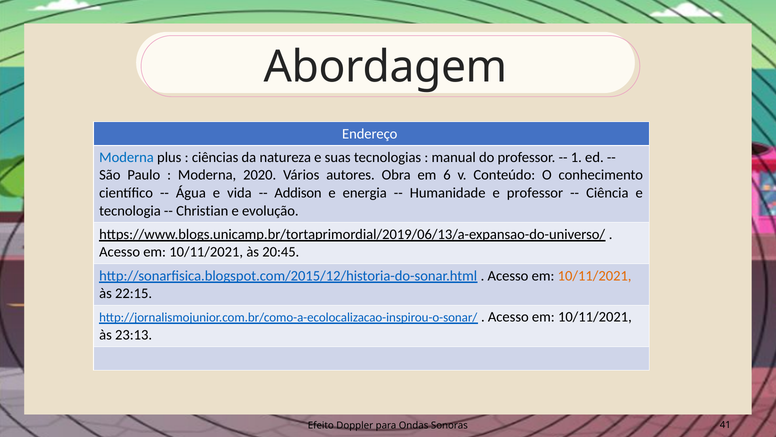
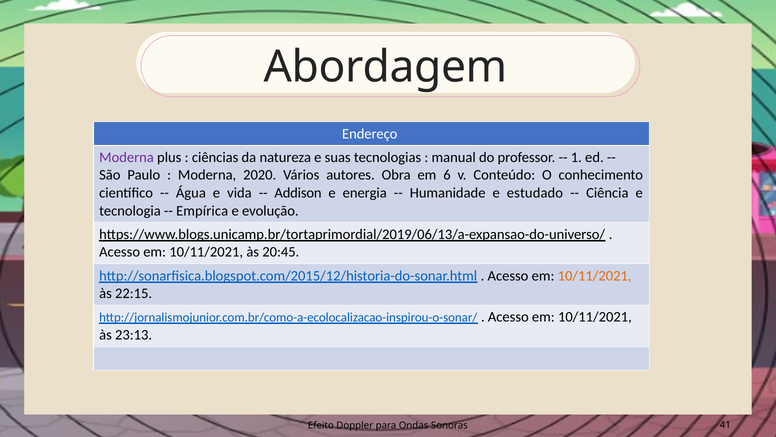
Moderna at (127, 157) colour: blue -> purple
e professor: professor -> estudado
Christian: Christian -> Empírica
